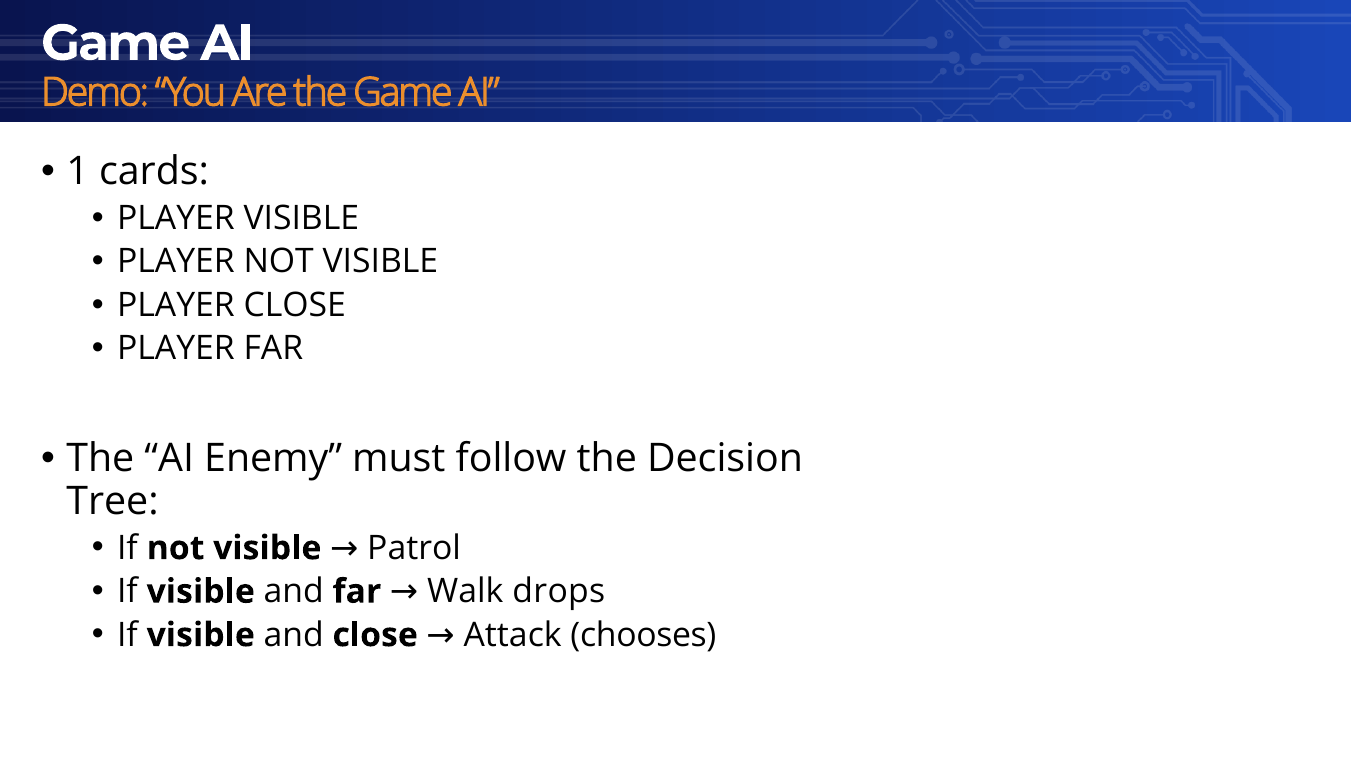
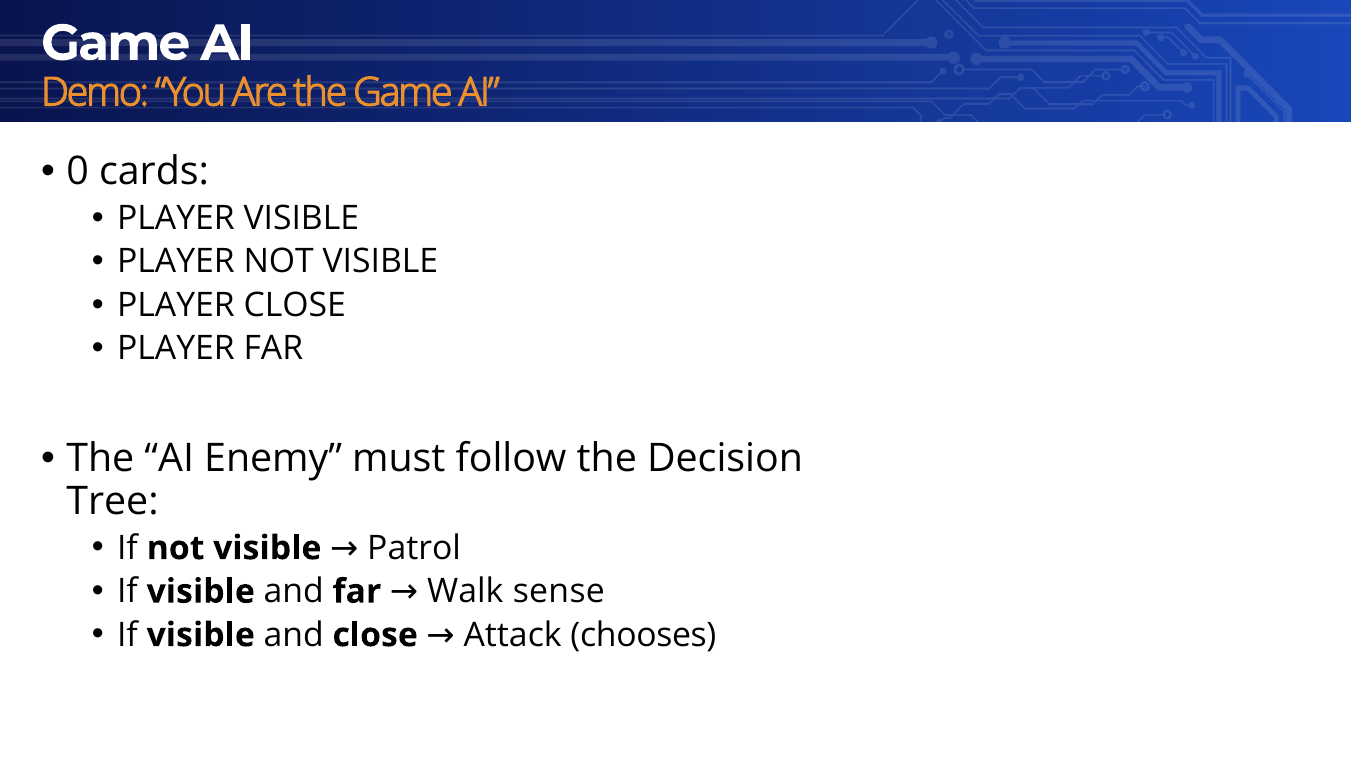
1: 1 -> 0
drops: drops -> sense
